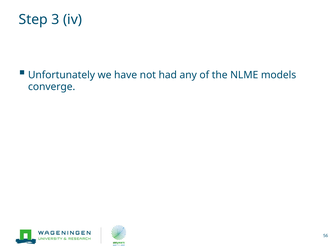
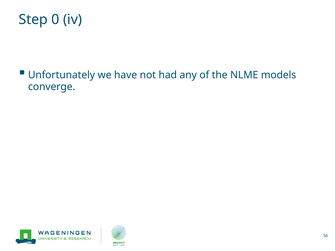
3: 3 -> 0
